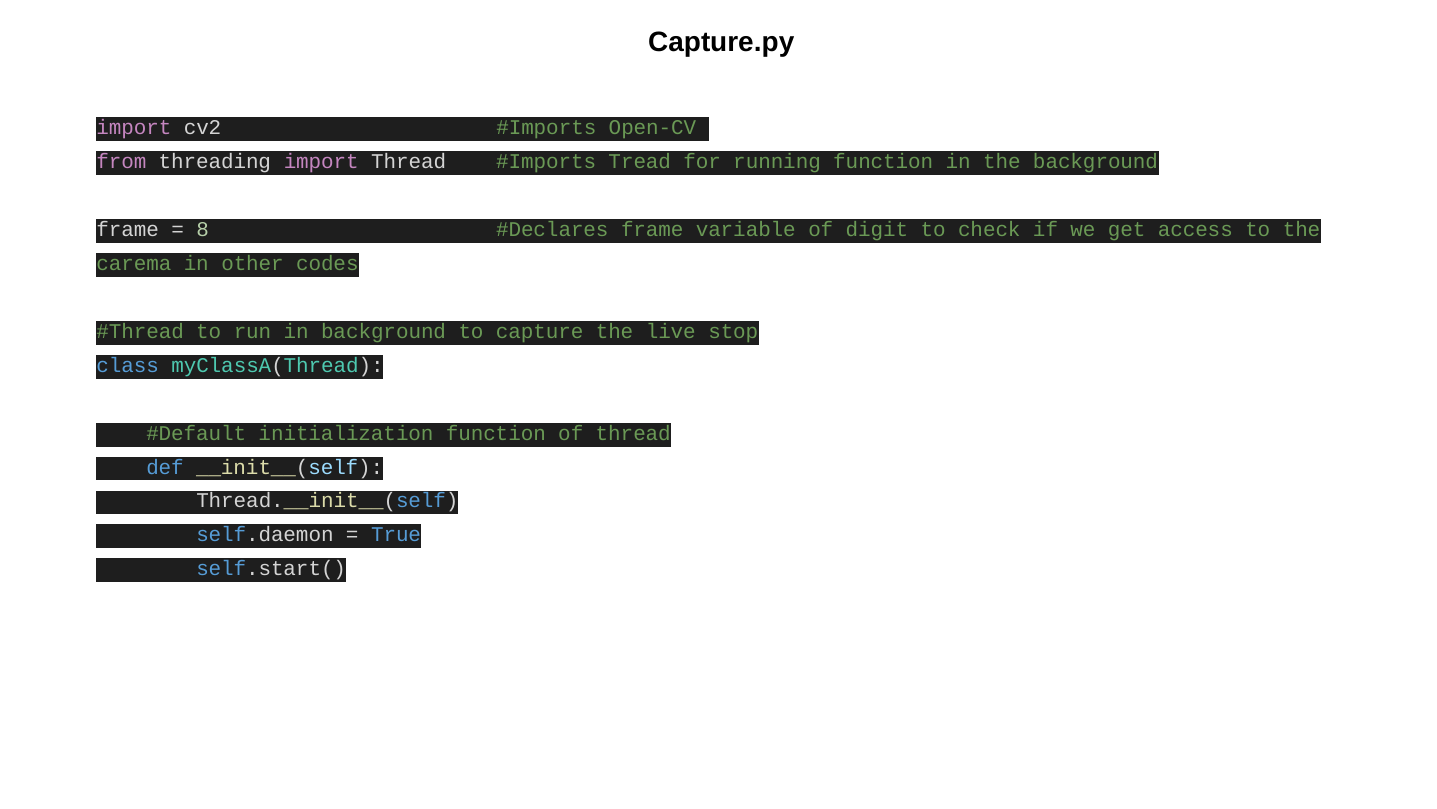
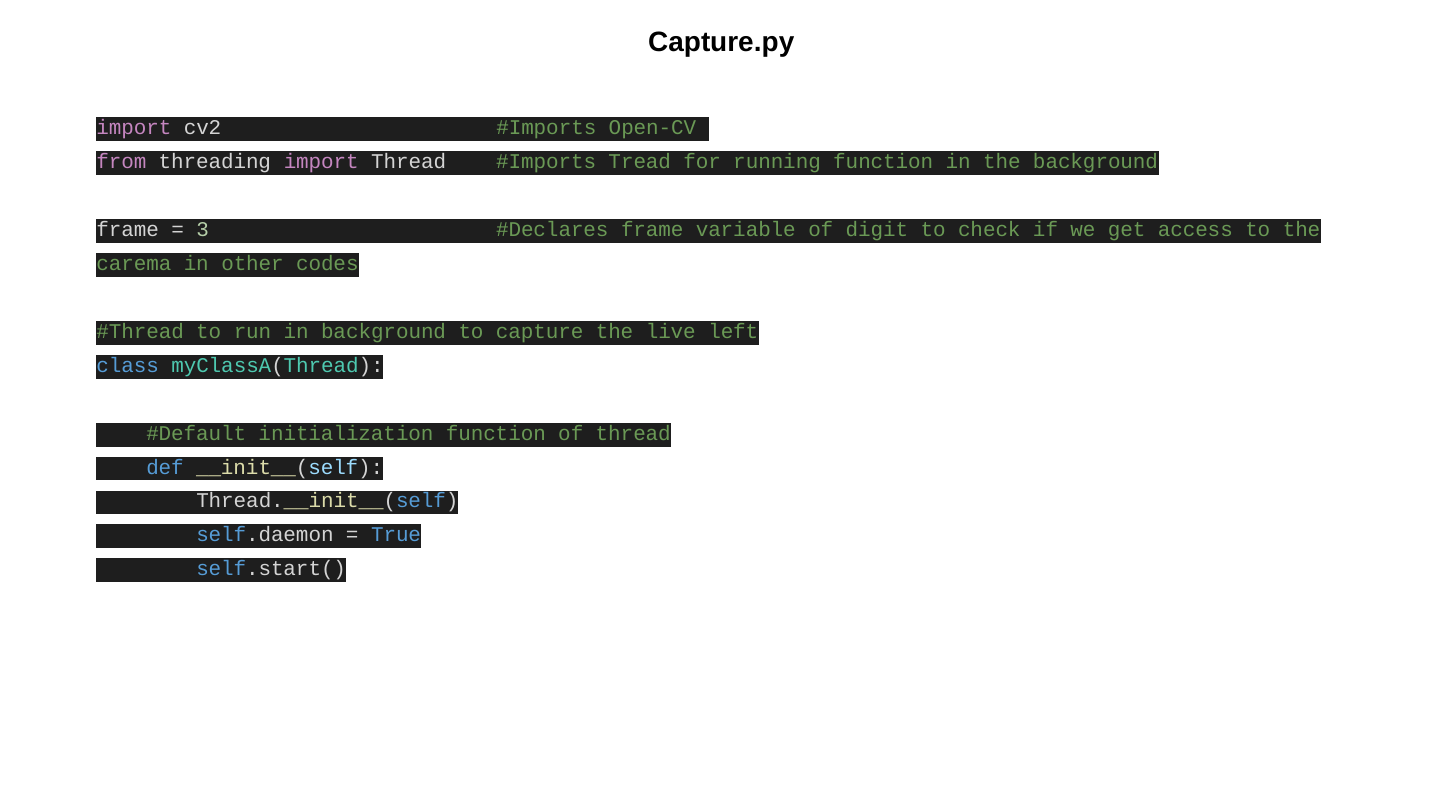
8: 8 -> 3
stop: stop -> left
